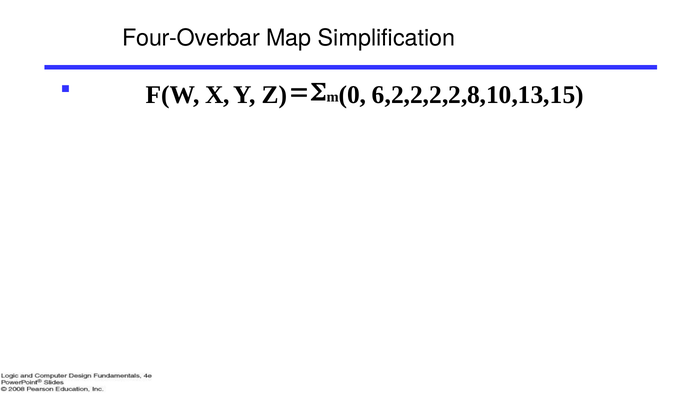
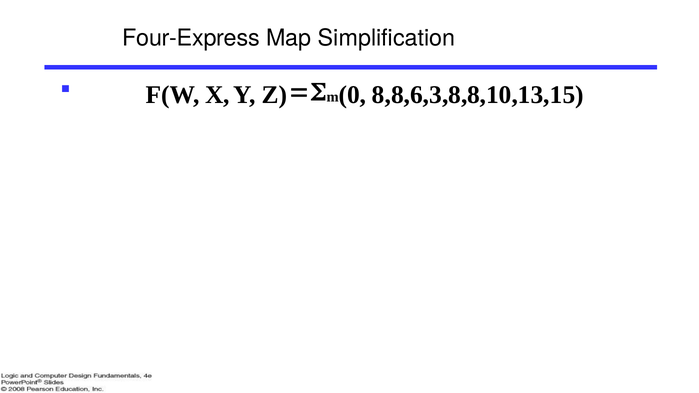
Four-Overbar: Four-Overbar -> Four-Express
6,2,2,2,2: 6,2,2,2,2 -> 8,8,6,3,8
